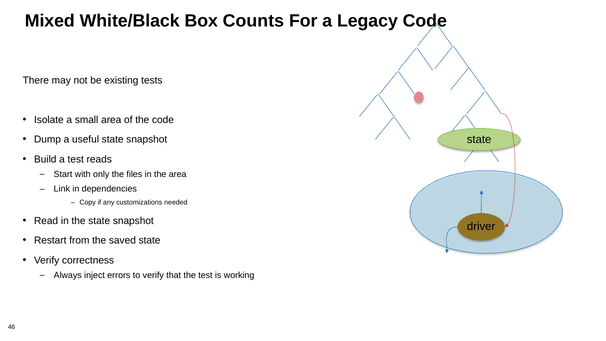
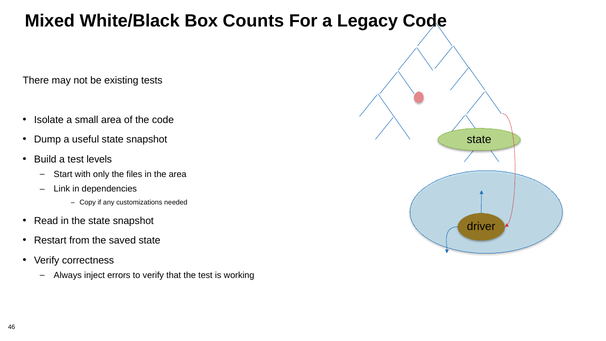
reads: reads -> levels
